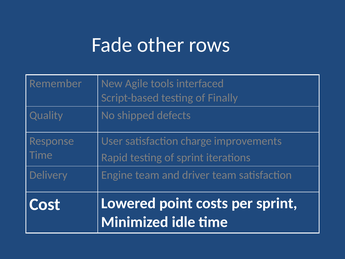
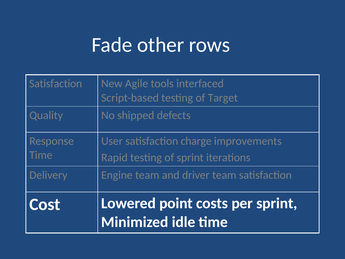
Remember at (56, 84): Remember -> Satisfaction
Finally: Finally -> Target
